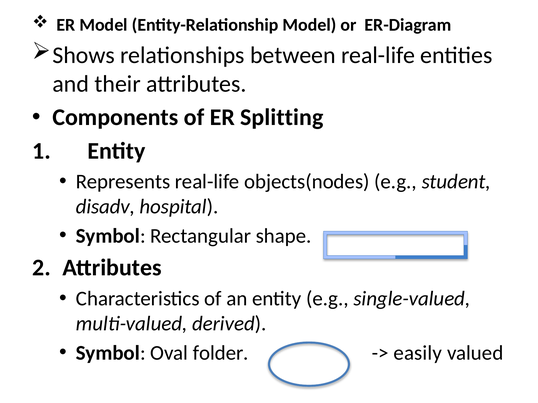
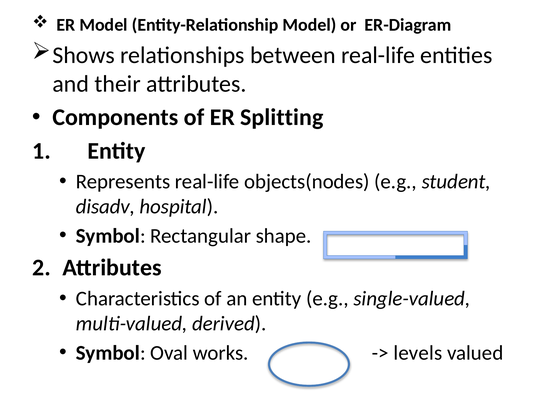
folder: folder -> works
easily: easily -> levels
